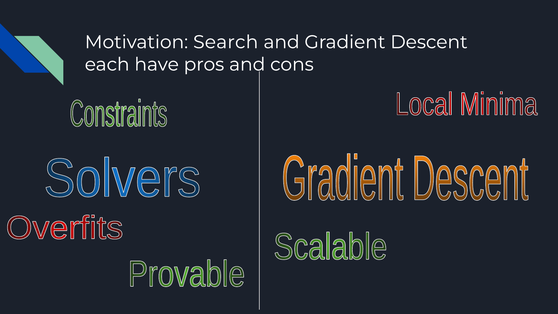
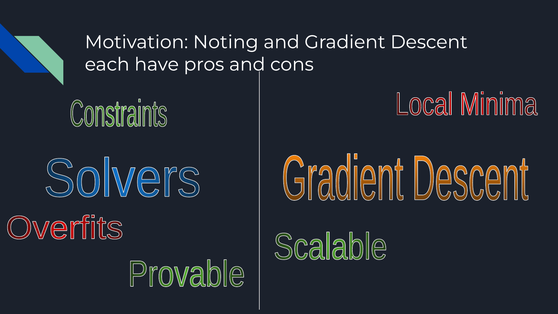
Search: Search -> Noting
